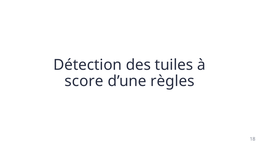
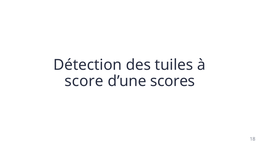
règles: règles -> scores
